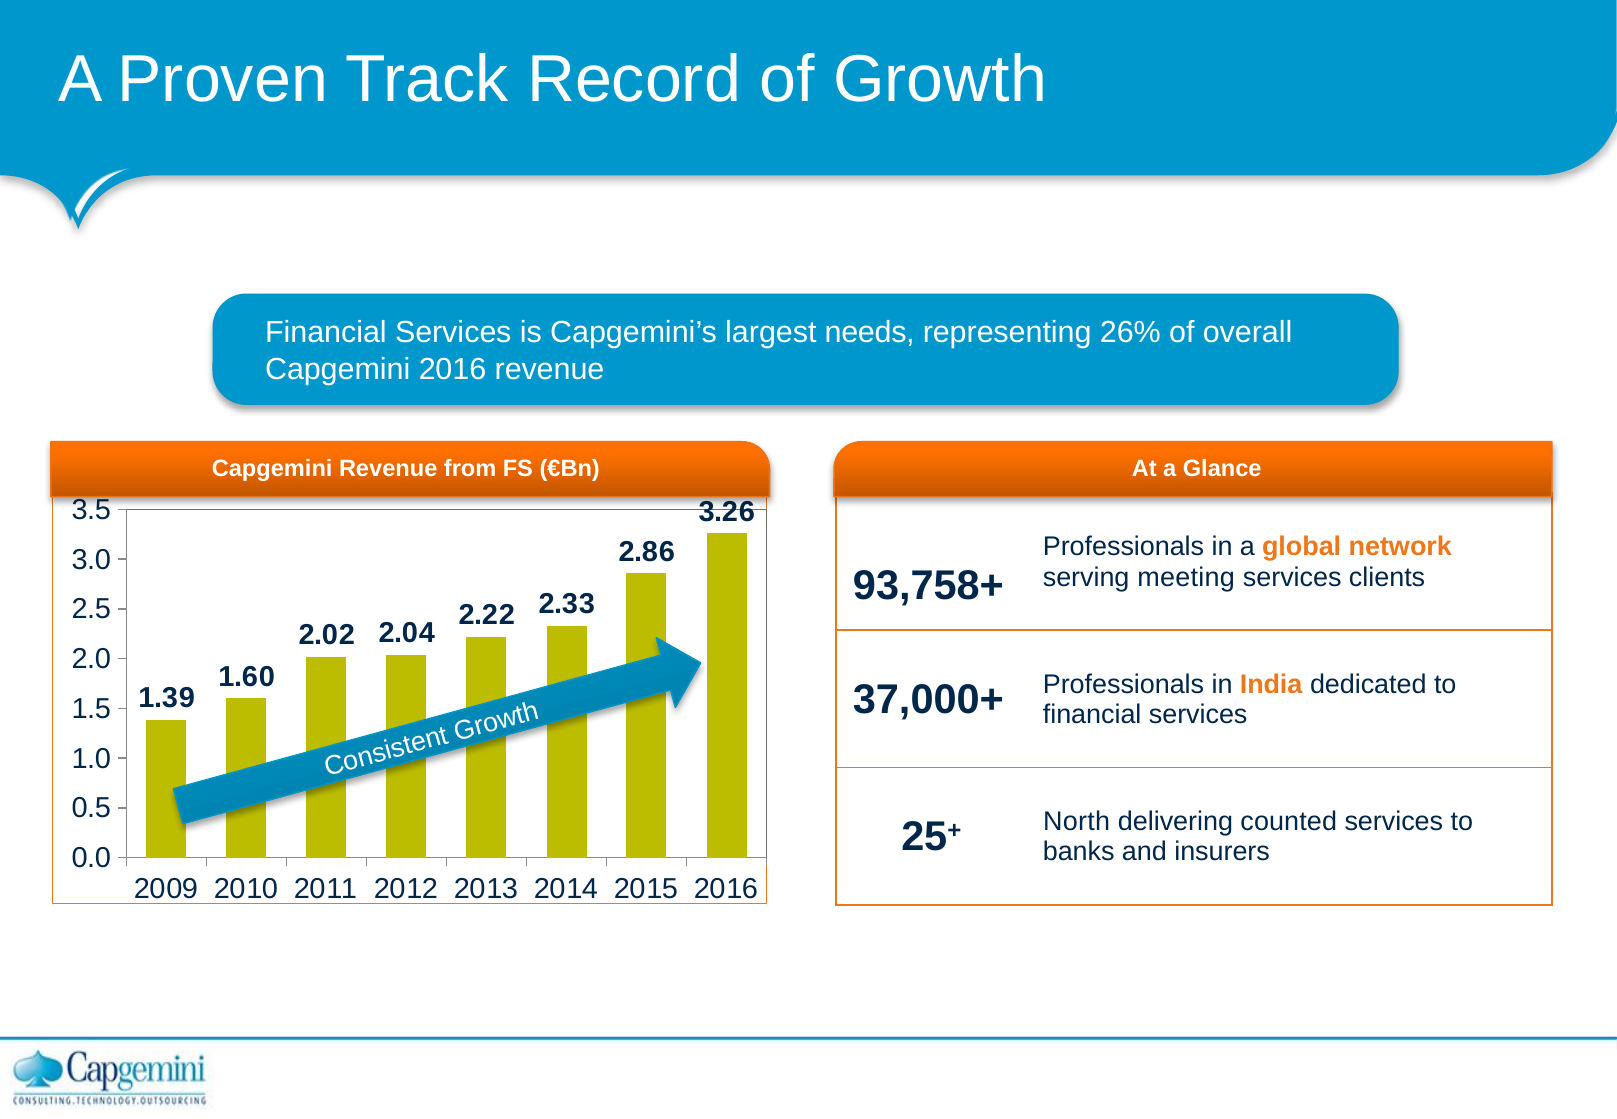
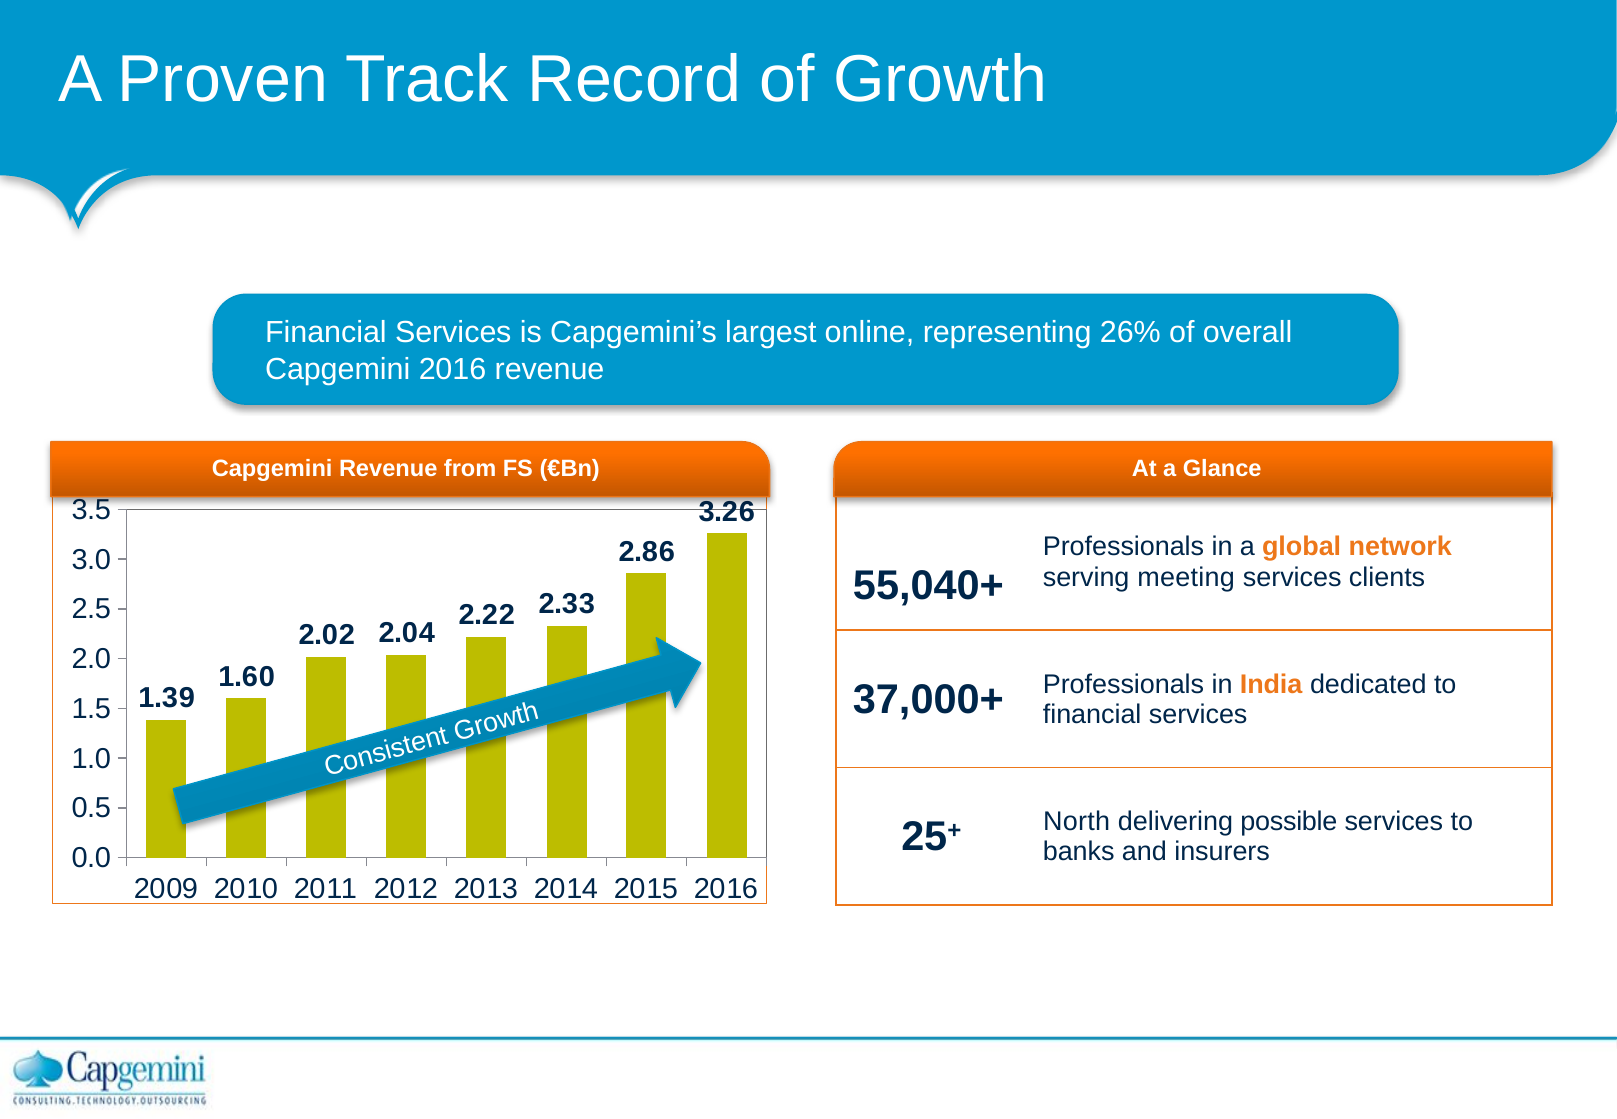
needs: needs -> online
93,758+: 93,758+ -> 55,040+
counted: counted -> possible
